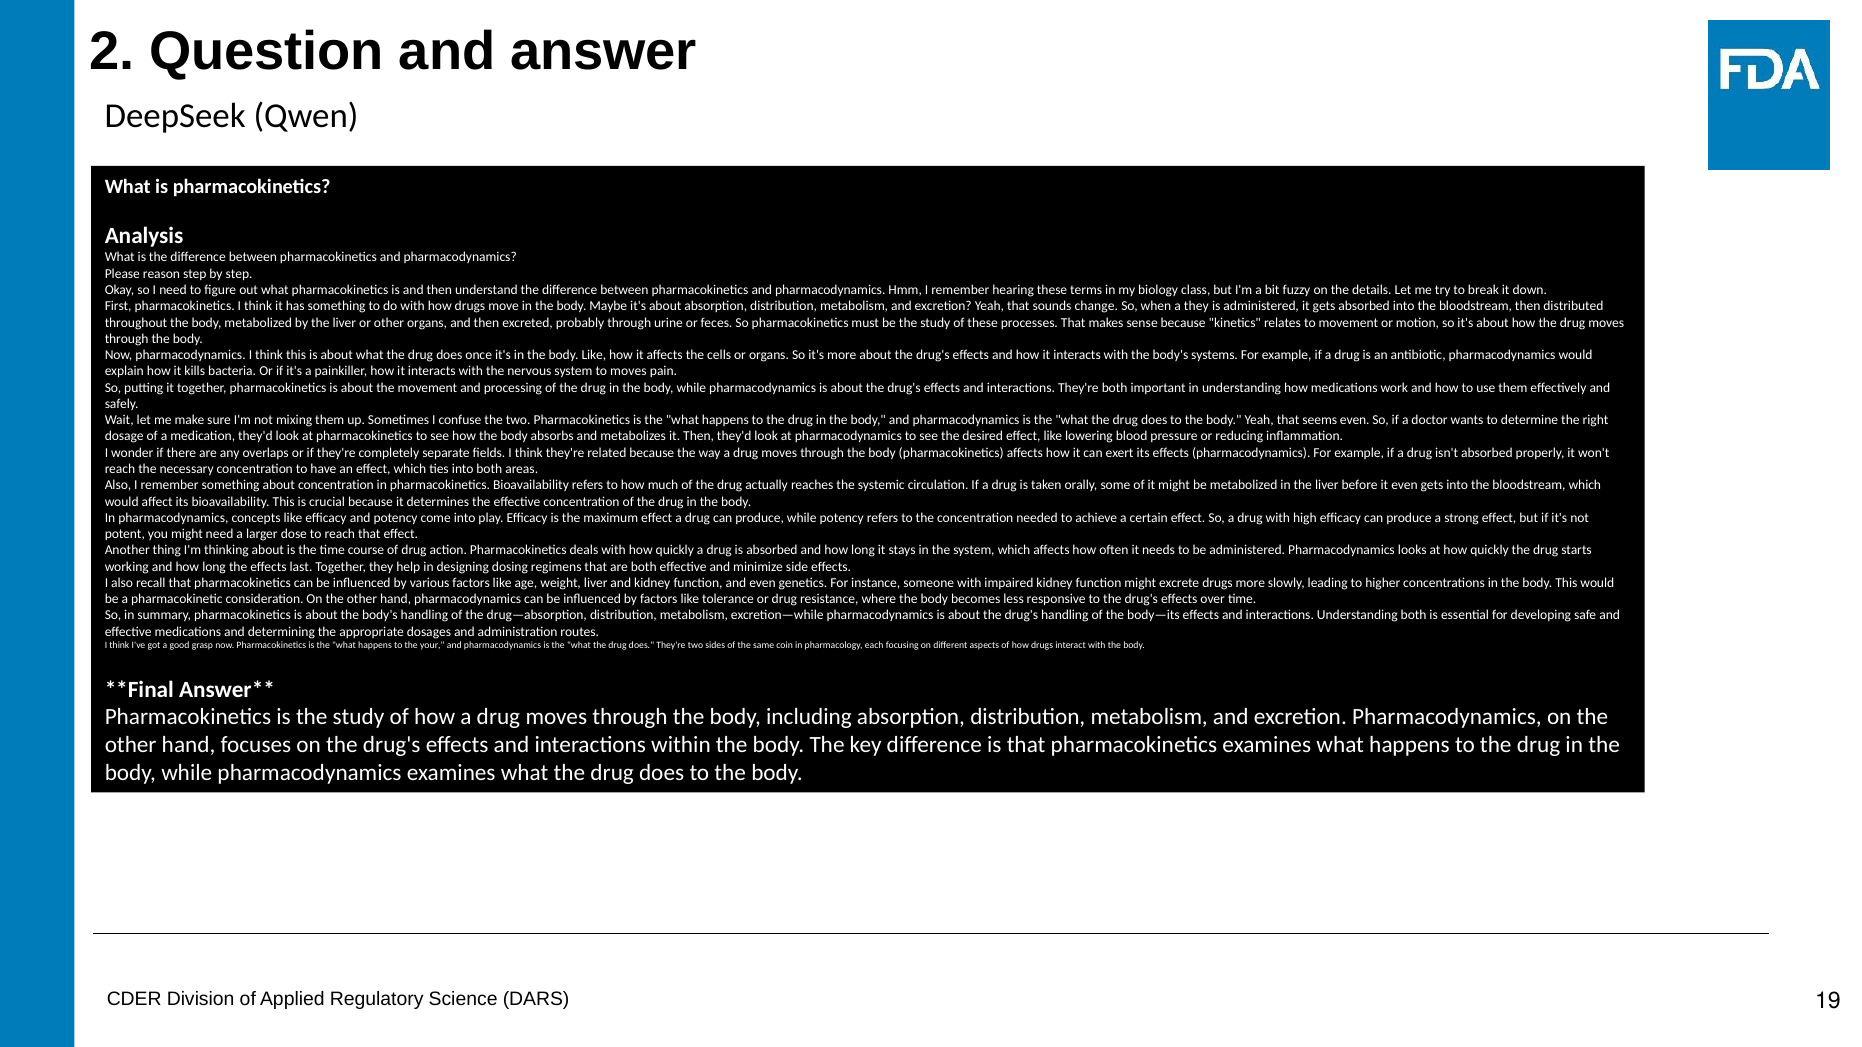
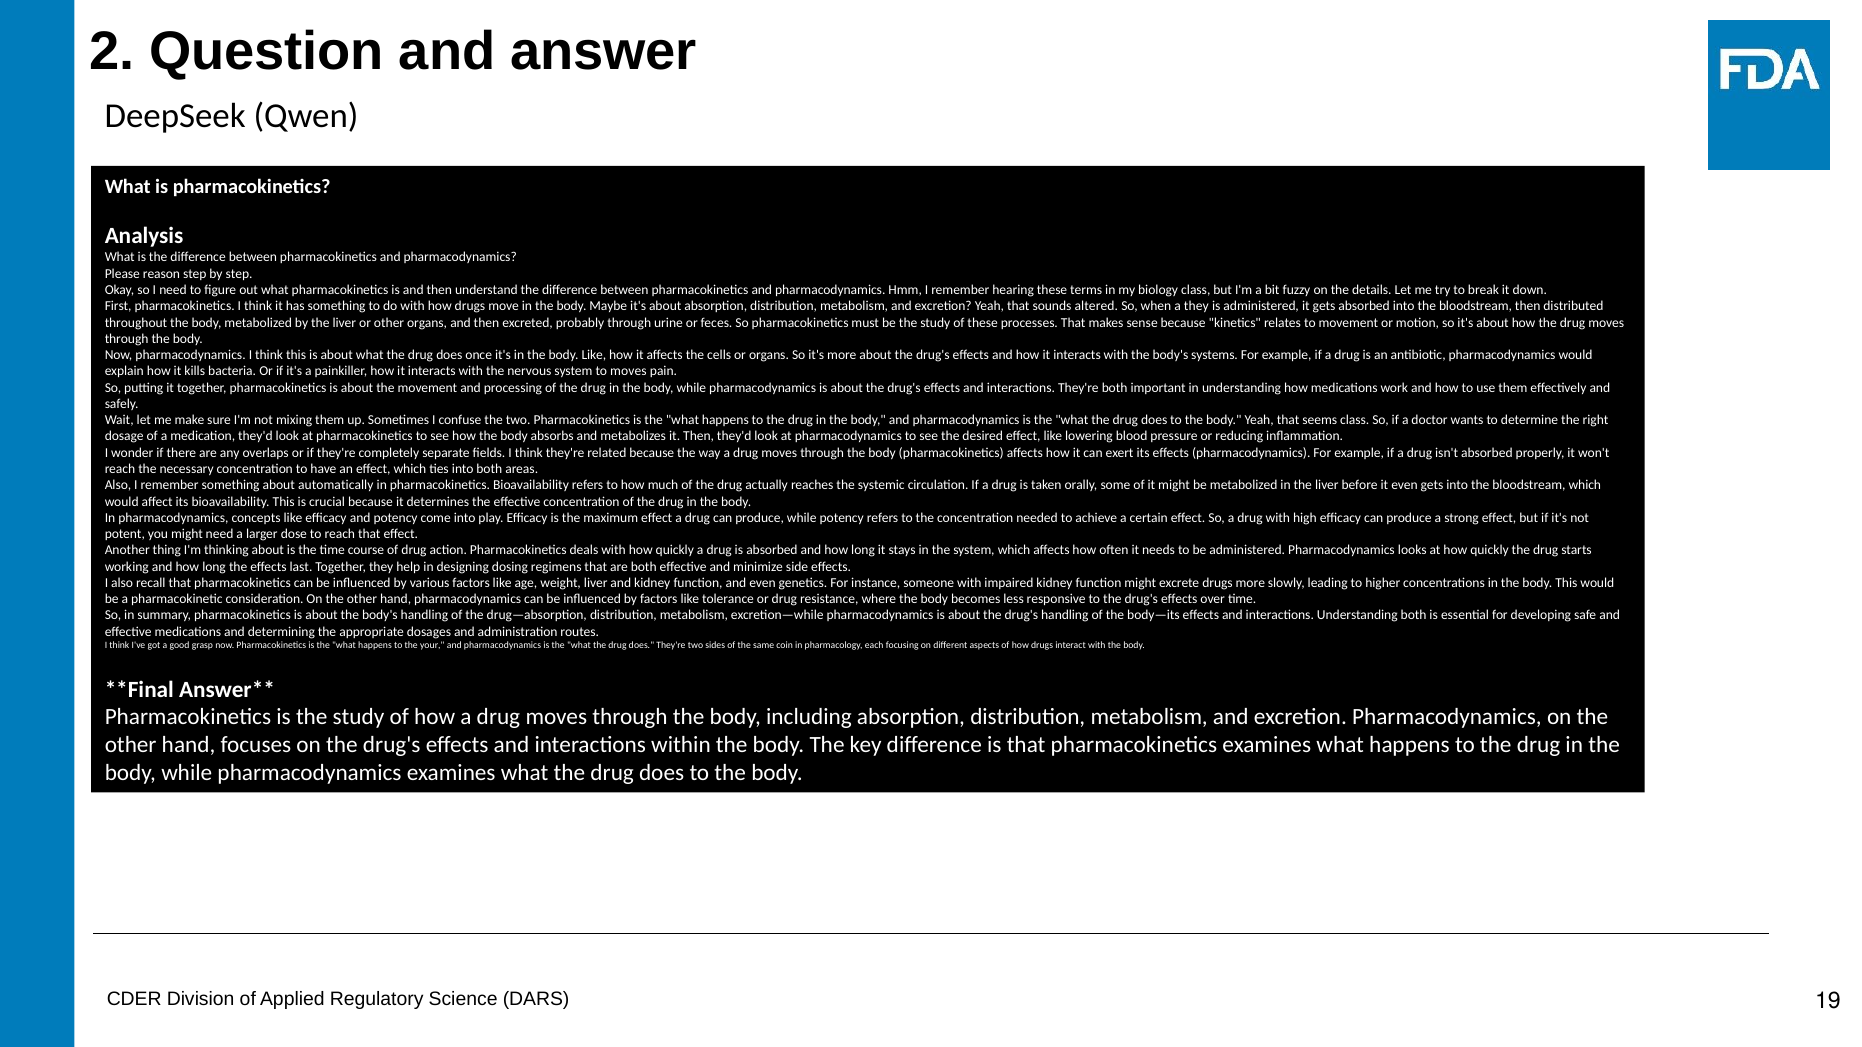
change: change -> altered
seems even: even -> class
about concentration: concentration -> automatically
